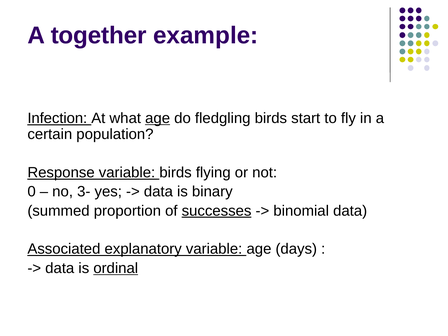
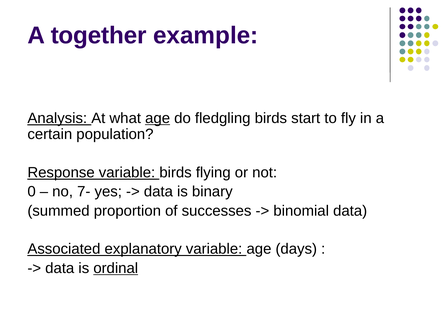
Infection: Infection -> Analysis
3-: 3- -> 7-
successes underline: present -> none
